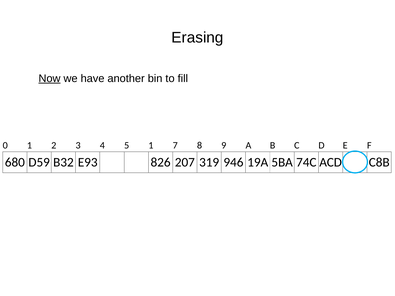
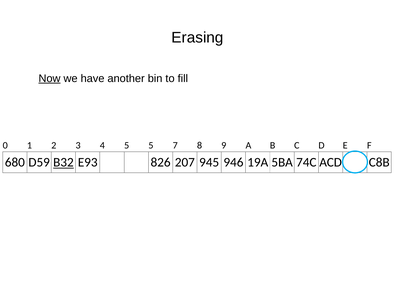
5 1: 1 -> 5
B32 underline: none -> present
319: 319 -> 945
